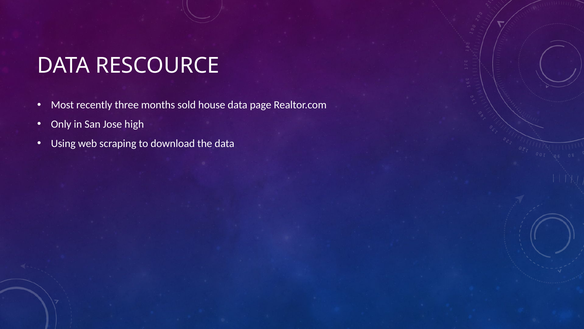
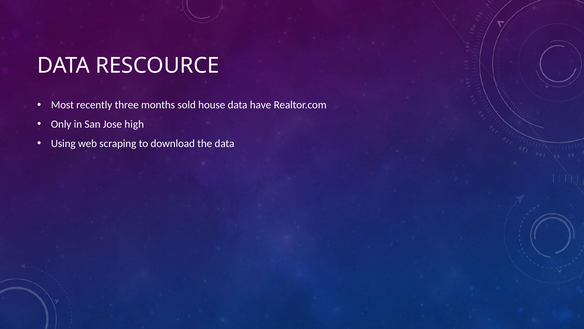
page: page -> have
